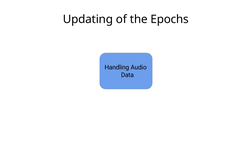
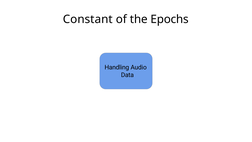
Updating: Updating -> Constant
